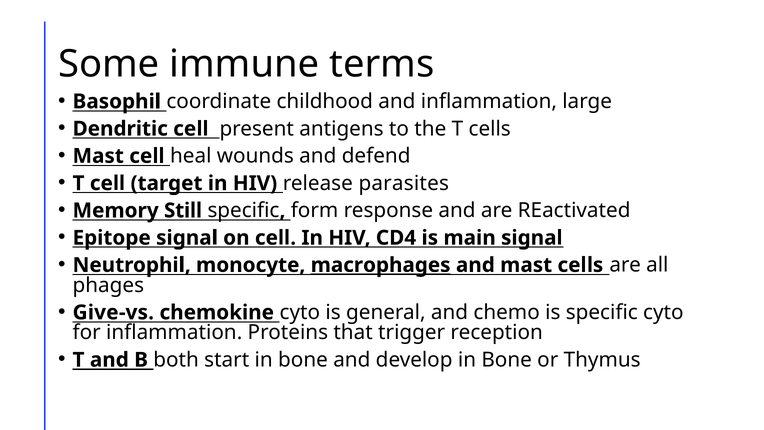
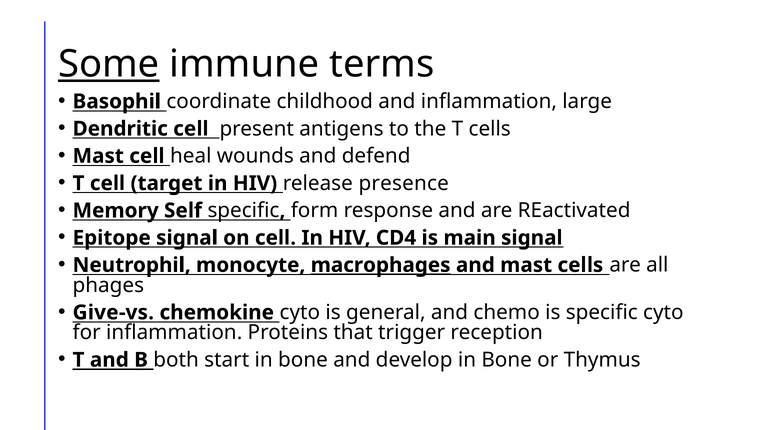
Some underline: none -> present
parasites: parasites -> presence
Still: Still -> Self
